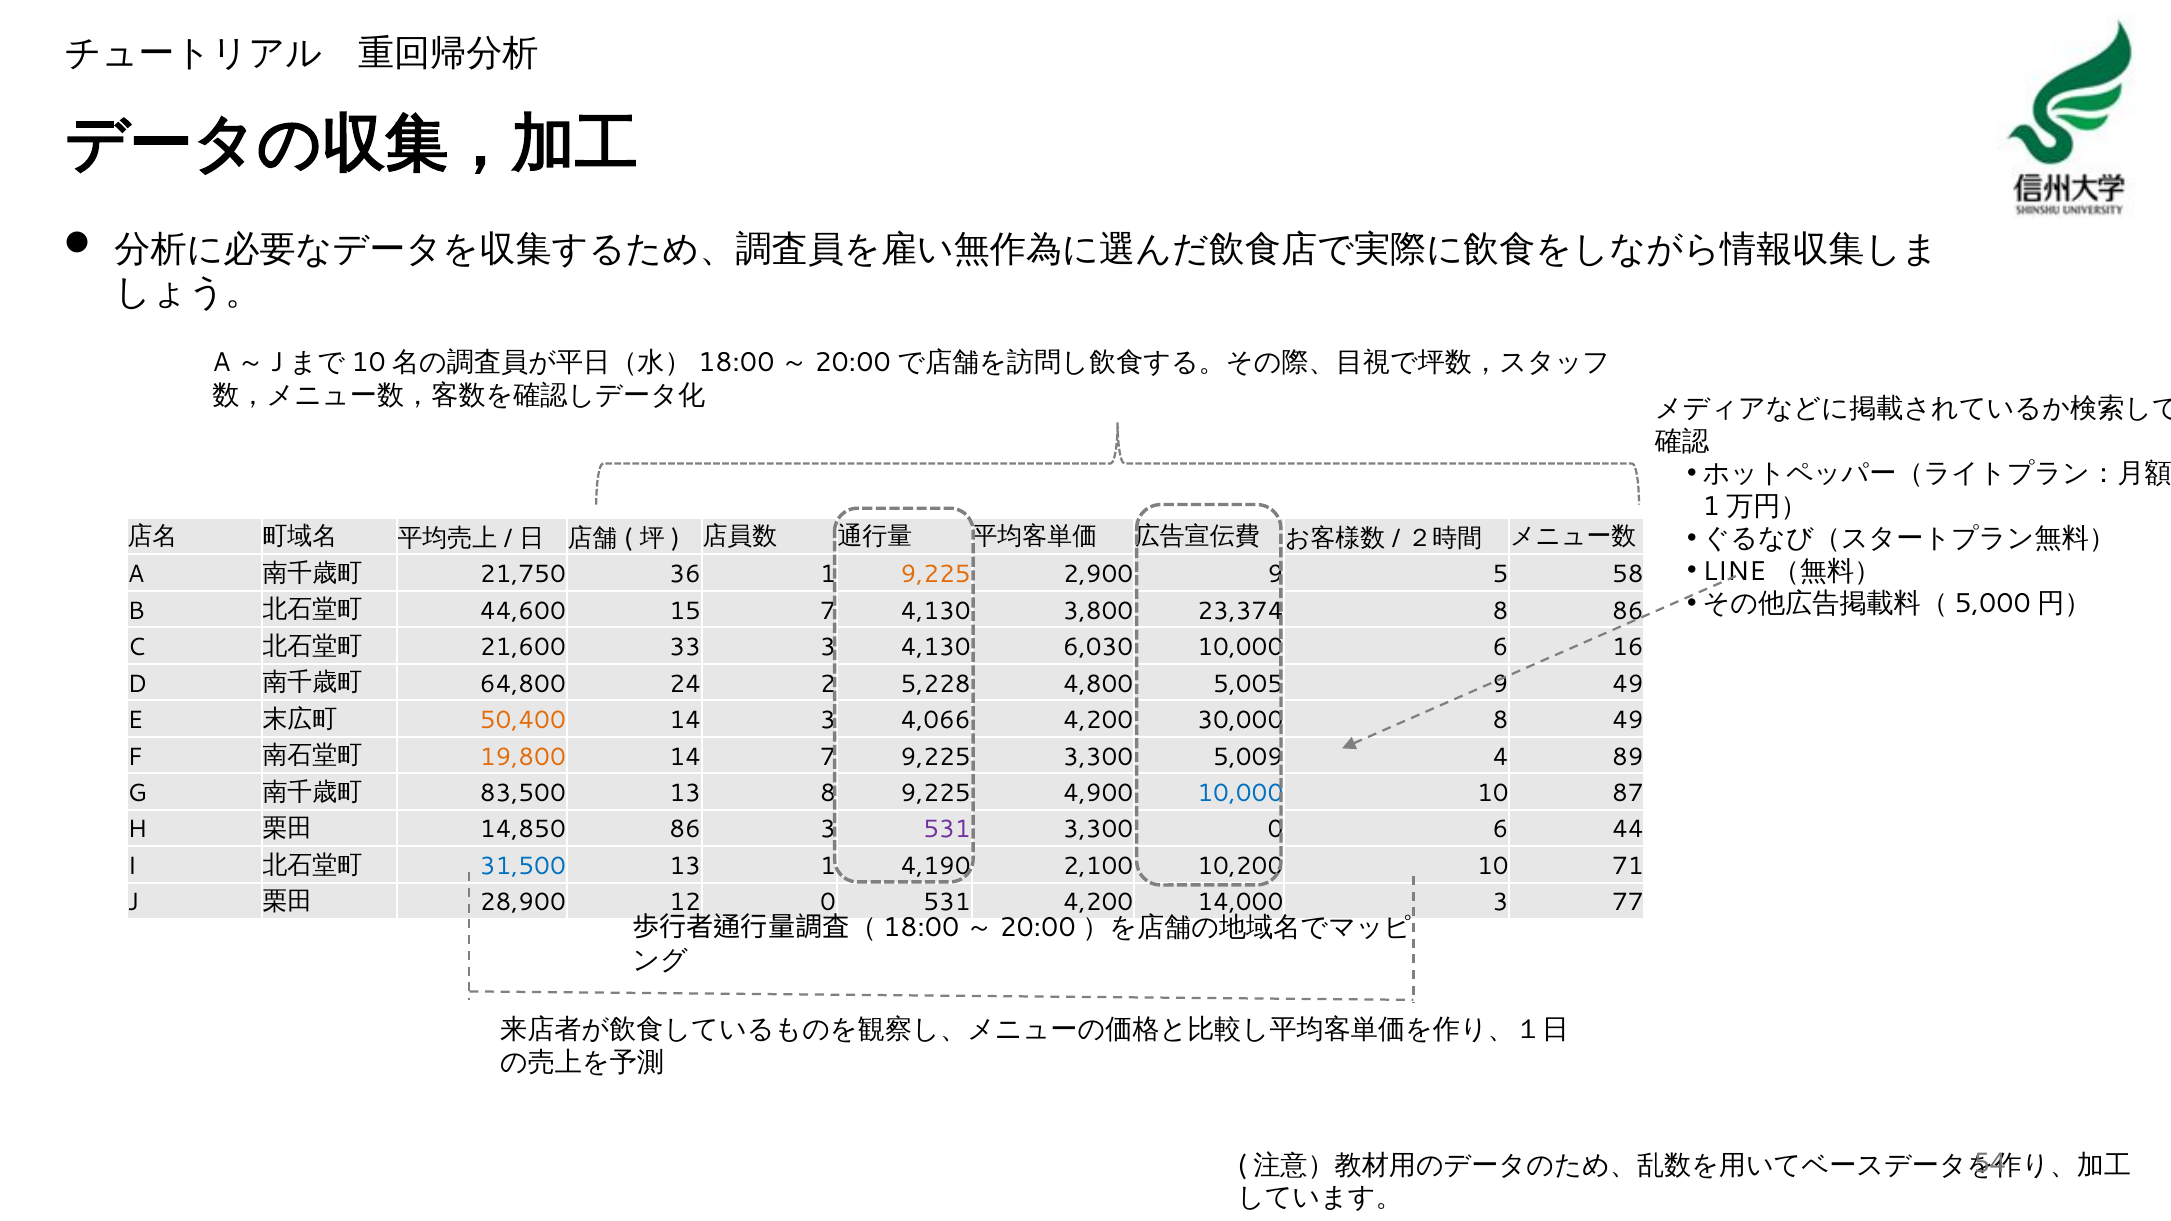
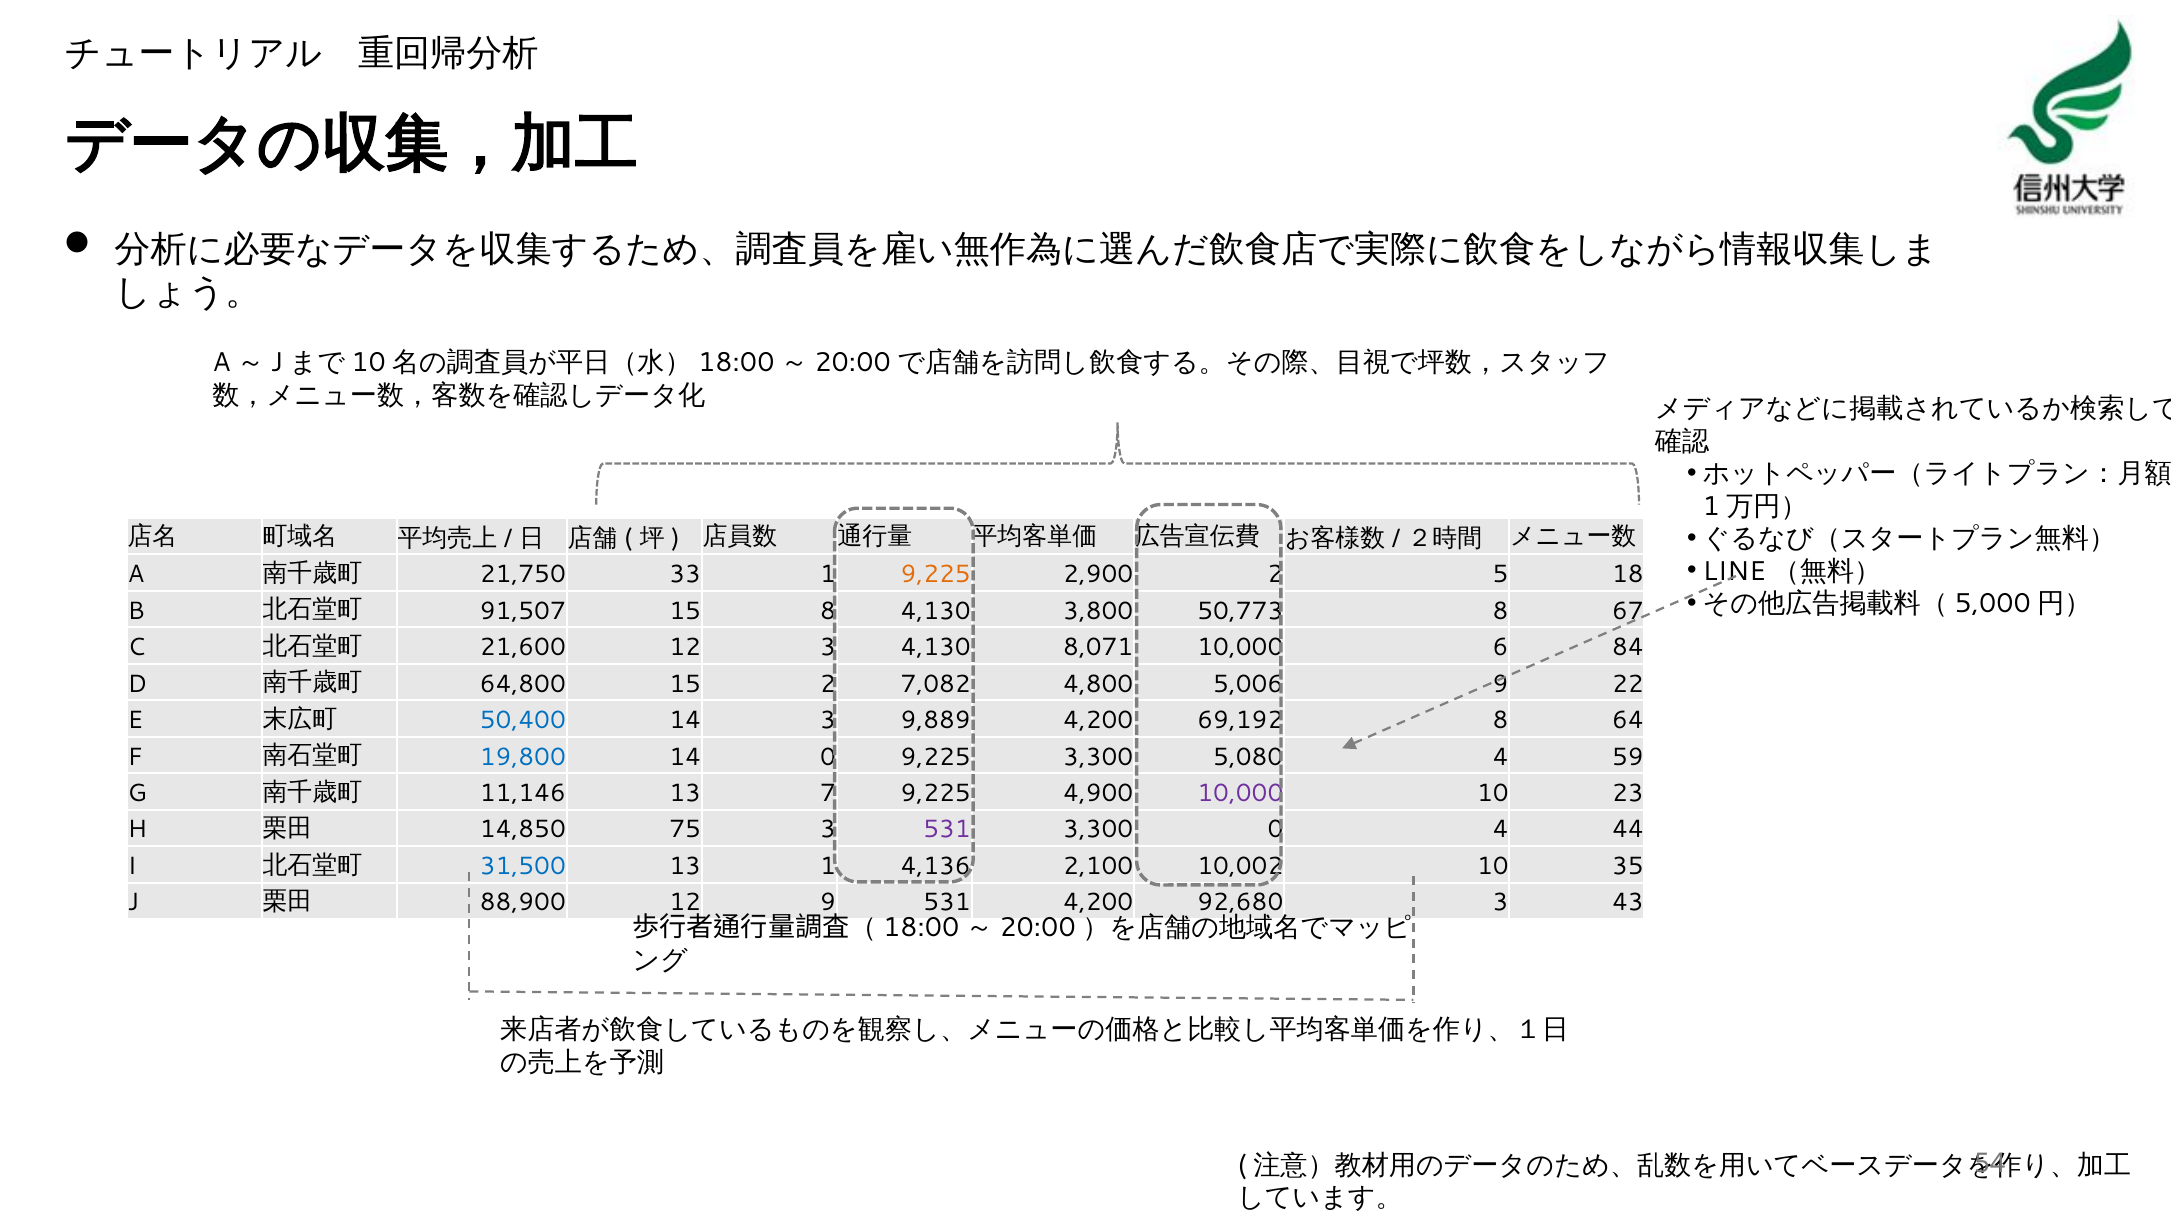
36: 36 -> 33
2,900 9: 9 -> 2
58: 58 -> 18
44,600: 44,600 -> 91,507
15 7: 7 -> 8
23,374: 23,374 -> 50,773
8 86: 86 -> 67
21,600 33: 33 -> 12
6,030: 6,030 -> 8,071
16: 16 -> 84
64,800 24: 24 -> 15
5,228: 5,228 -> 7,082
5,005: 5,005 -> 5,006
9 49: 49 -> 22
50,400 colour: orange -> blue
4,066: 4,066 -> 9,889
30,000: 30,000 -> 69,192
8 49: 49 -> 64
19,800 colour: orange -> blue
14 7: 7 -> 0
5,009: 5,009 -> 5,080
89: 89 -> 59
83,500: 83,500 -> 11,146
13 8: 8 -> 7
10,000 at (1240, 793) colour: blue -> purple
87: 87 -> 23
14,850 86: 86 -> 75
0 6: 6 -> 4
4,190: 4,190 -> 4,136
10,200: 10,200 -> 10,002
71: 71 -> 35
28,900: 28,900 -> 88,900
12 0: 0 -> 9
14,000: 14,000 -> 92,680
77: 77 -> 43
